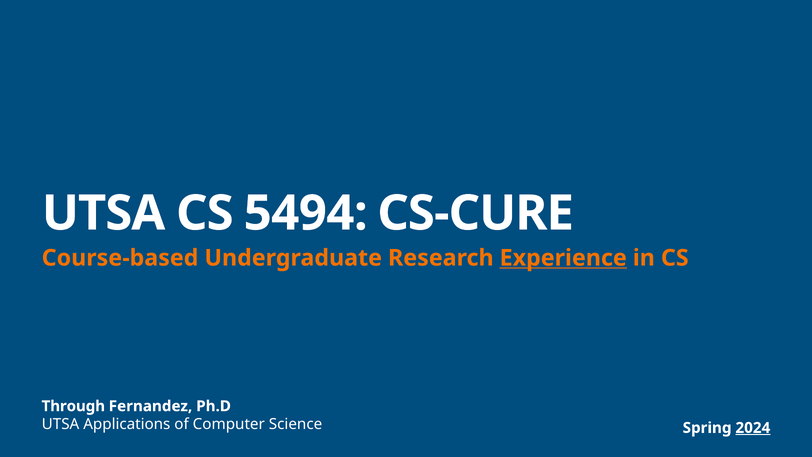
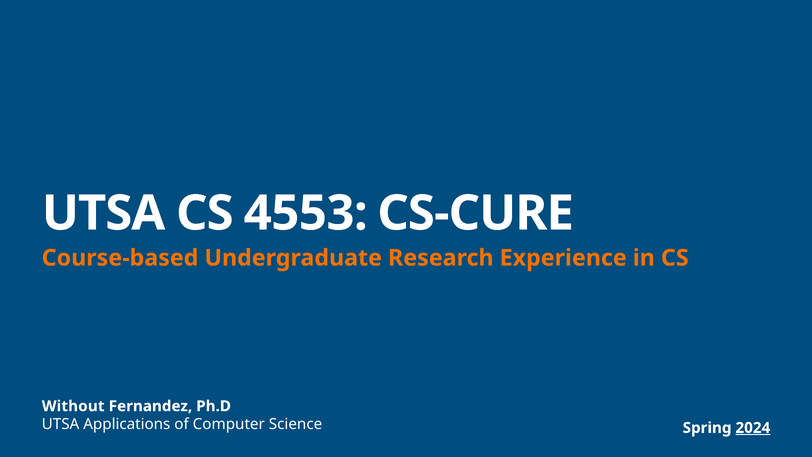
5494: 5494 -> 4553
Experience underline: present -> none
Through: Through -> Without
